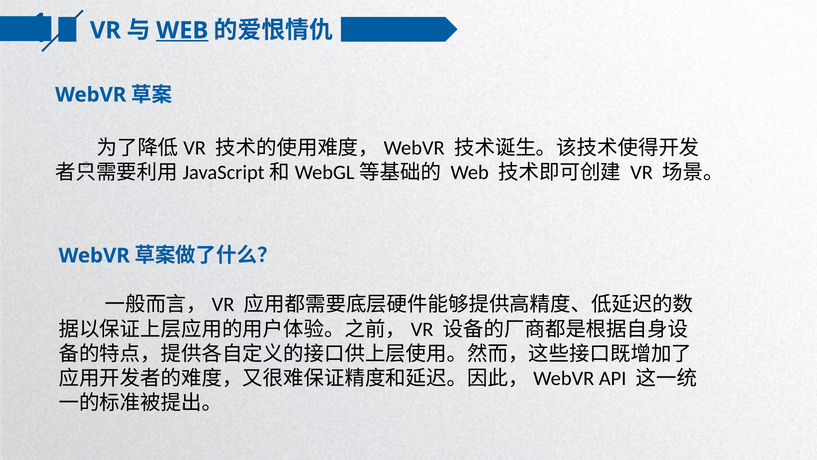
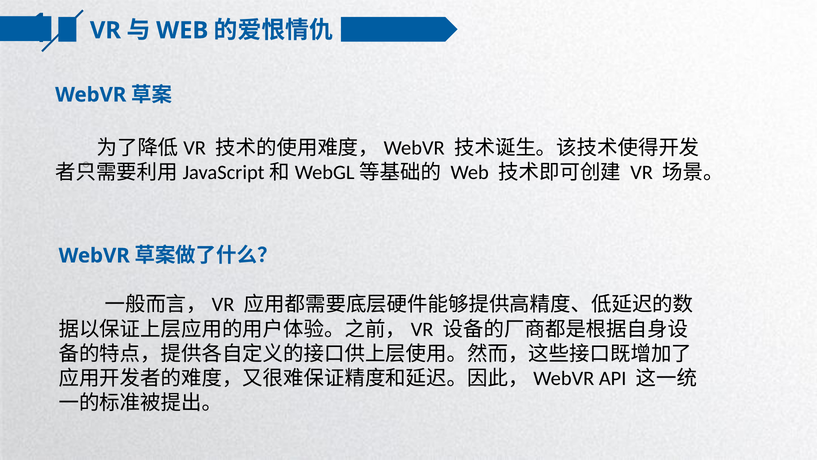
WEB at (182, 30) underline: present -> none
